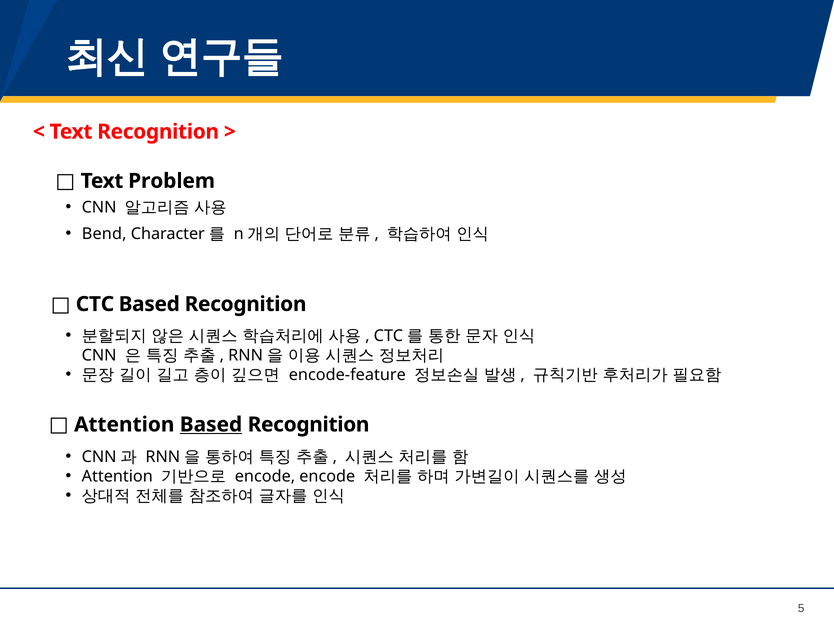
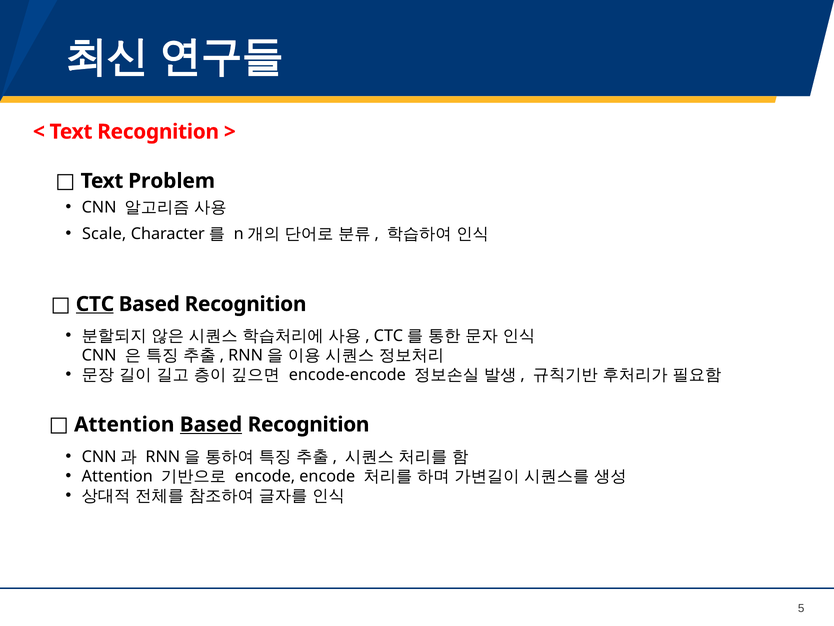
Bend: Bend -> Scale
CTC underline: none -> present
encode-feature: encode-feature -> encode-encode
